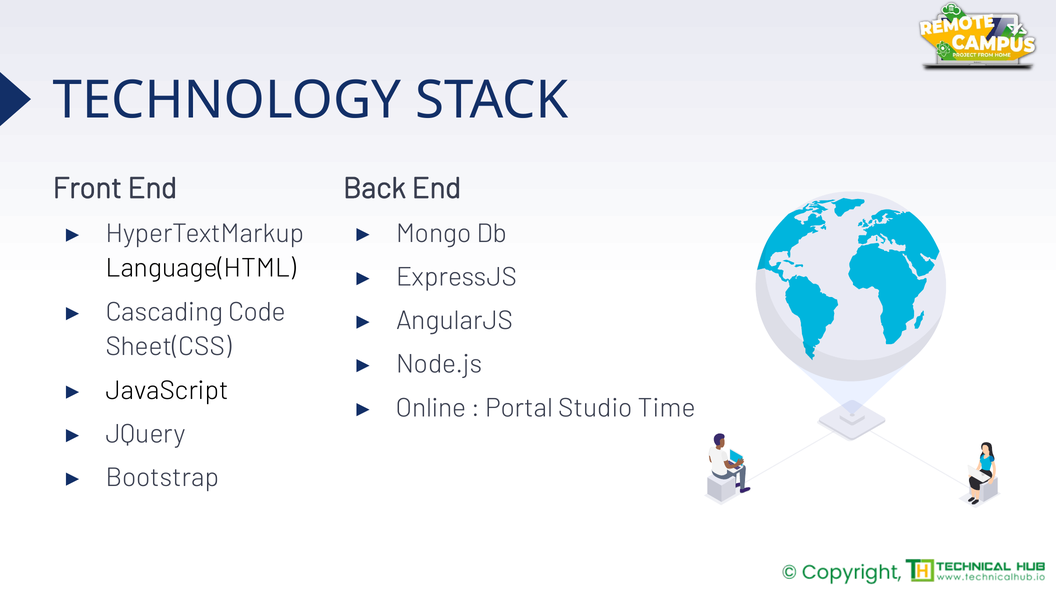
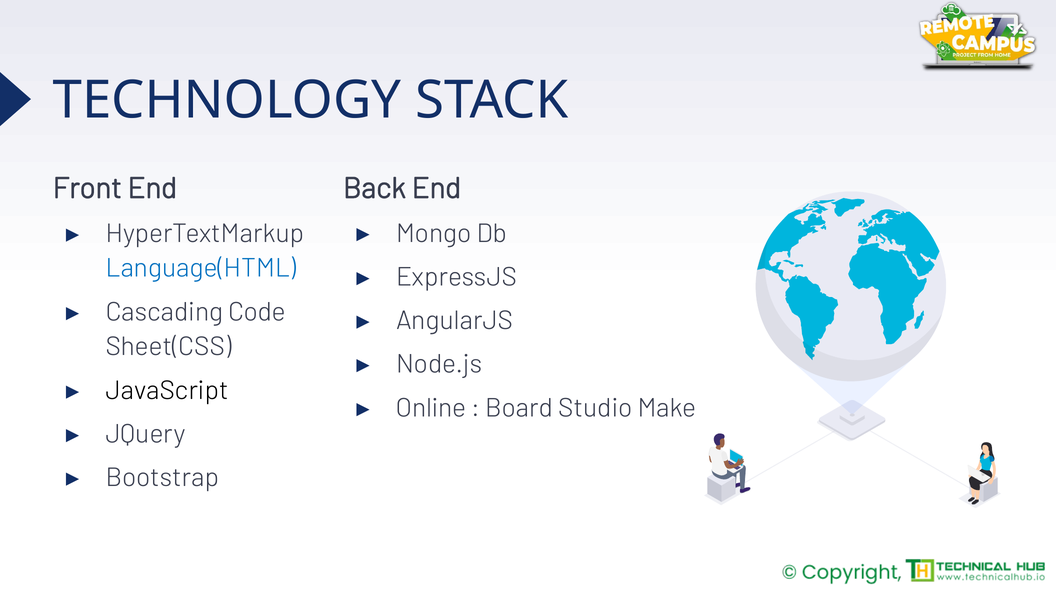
Language(HTML colour: black -> blue
Portal: Portal -> Board
Time: Time -> Make
